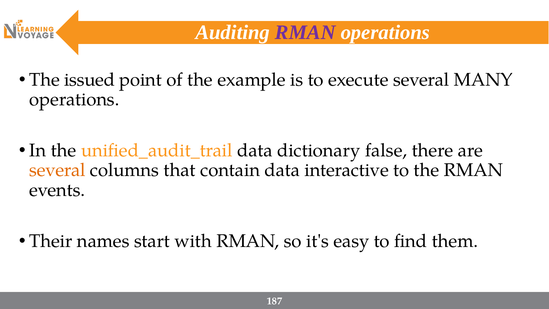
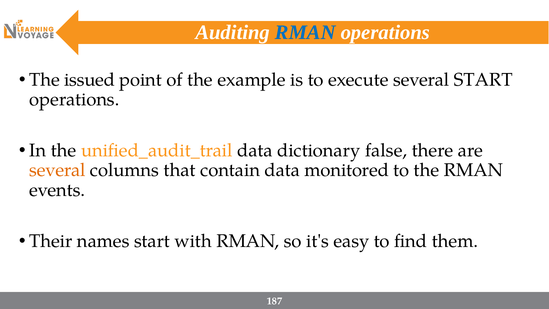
RMAN at (305, 32) colour: purple -> blue
several MANY: MANY -> START
interactive: interactive -> monitored
